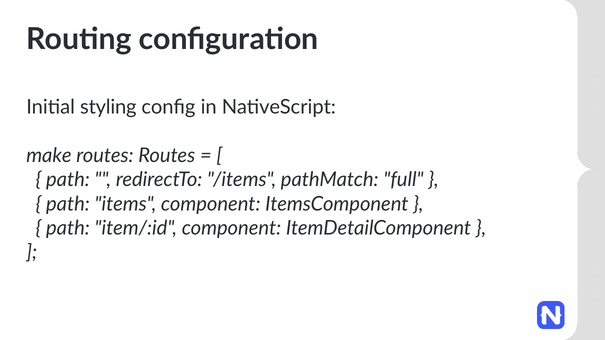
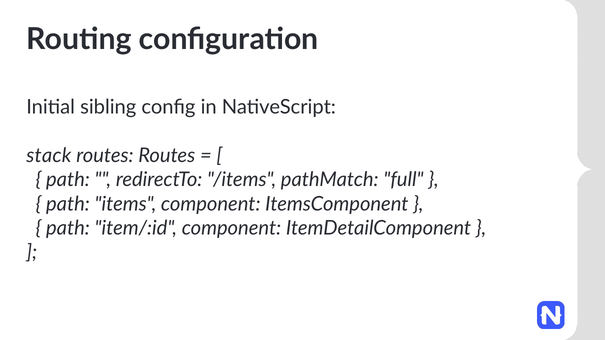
styling: styling -> sibling
make: make -> stack
